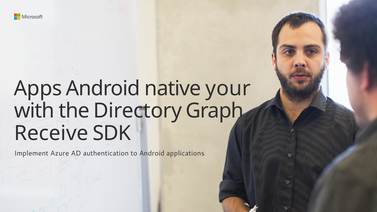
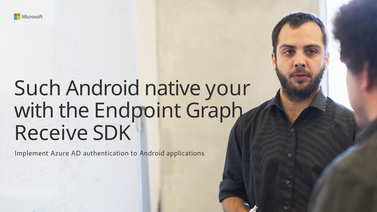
Apps: Apps -> Such
Directory: Directory -> Endpoint
